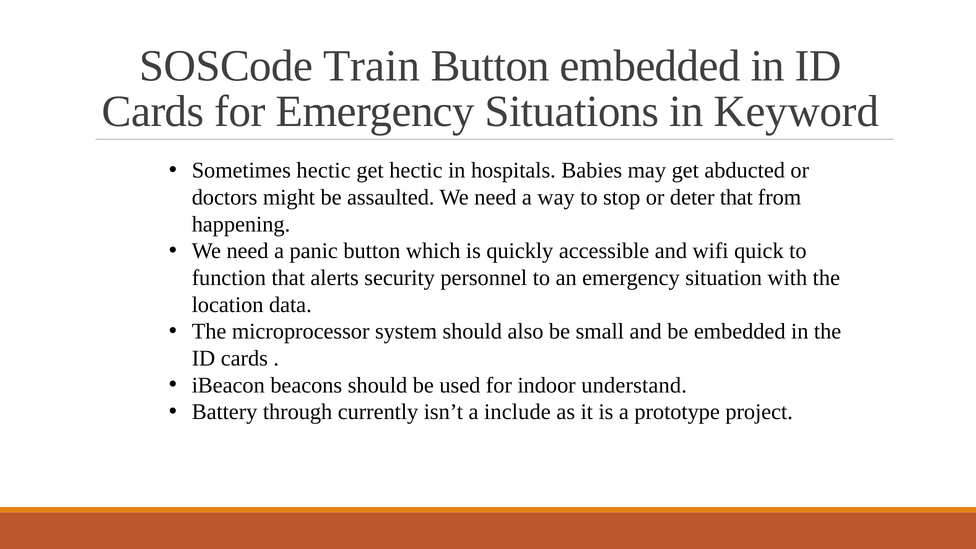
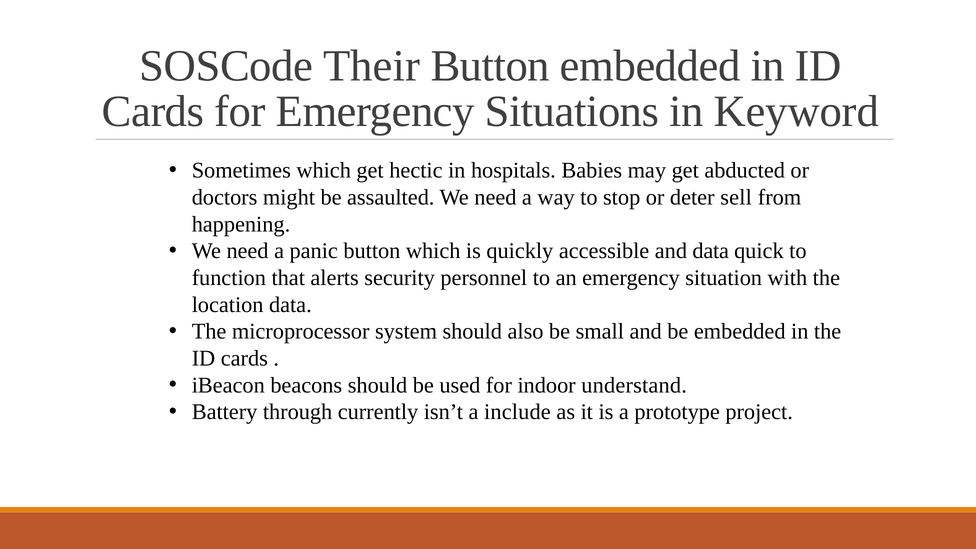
Train: Train -> Their
Sometimes hectic: hectic -> which
deter that: that -> sell
and wifi: wifi -> data
